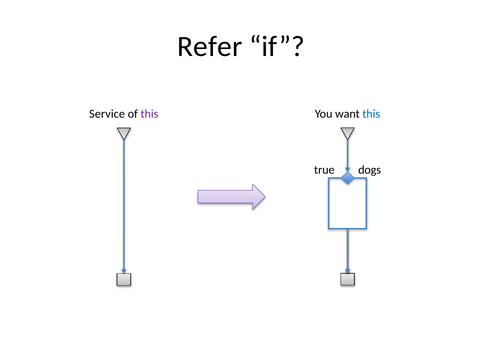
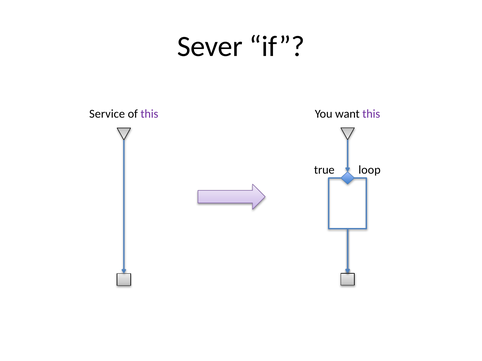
Refer: Refer -> Sever
this at (371, 114) colour: blue -> purple
dogs: dogs -> loop
